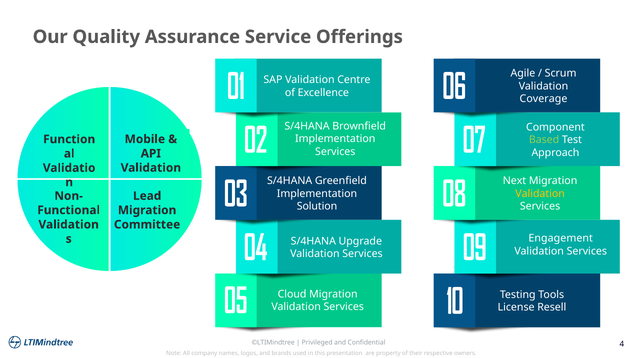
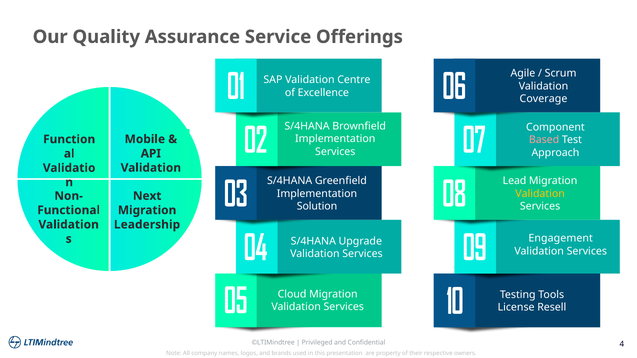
Based colour: light green -> pink
Next: Next -> Lead
Lead: Lead -> Next
Committee: Committee -> Leadership
